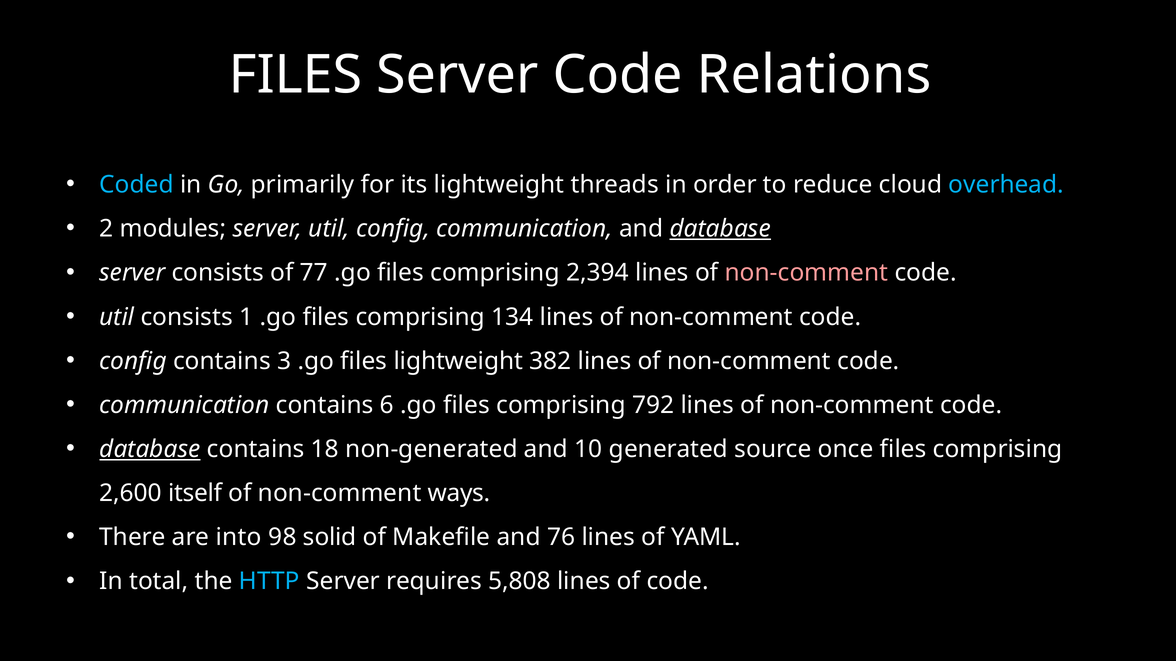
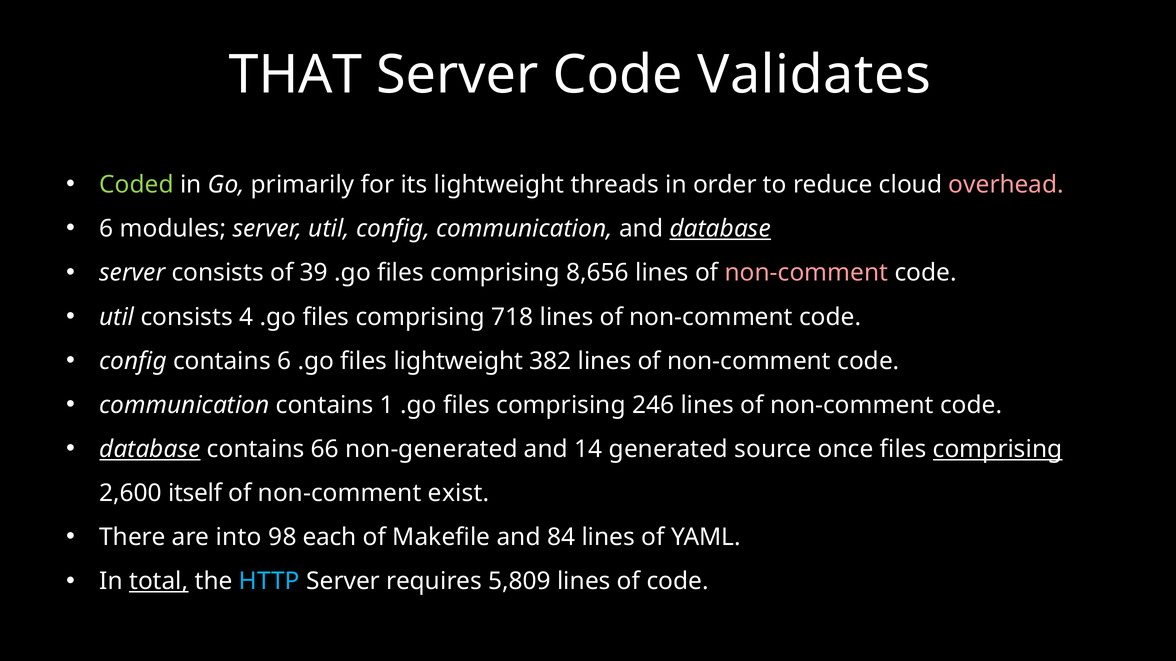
FILES at (296, 75): FILES -> THAT
Relations: Relations -> Validates
Coded colour: light blue -> light green
overhead colour: light blue -> pink
2 at (106, 229): 2 -> 6
77: 77 -> 39
2,394: 2,394 -> 8,656
1: 1 -> 4
134: 134 -> 718
contains 3: 3 -> 6
6: 6 -> 1
792: 792 -> 246
18: 18 -> 66
10: 10 -> 14
comprising at (998, 449) underline: none -> present
ways: ways -> exist
solid: solid -> each
76: 76 -> 84
total underline: none -> present
5,808: 5,808 -> 5,809
